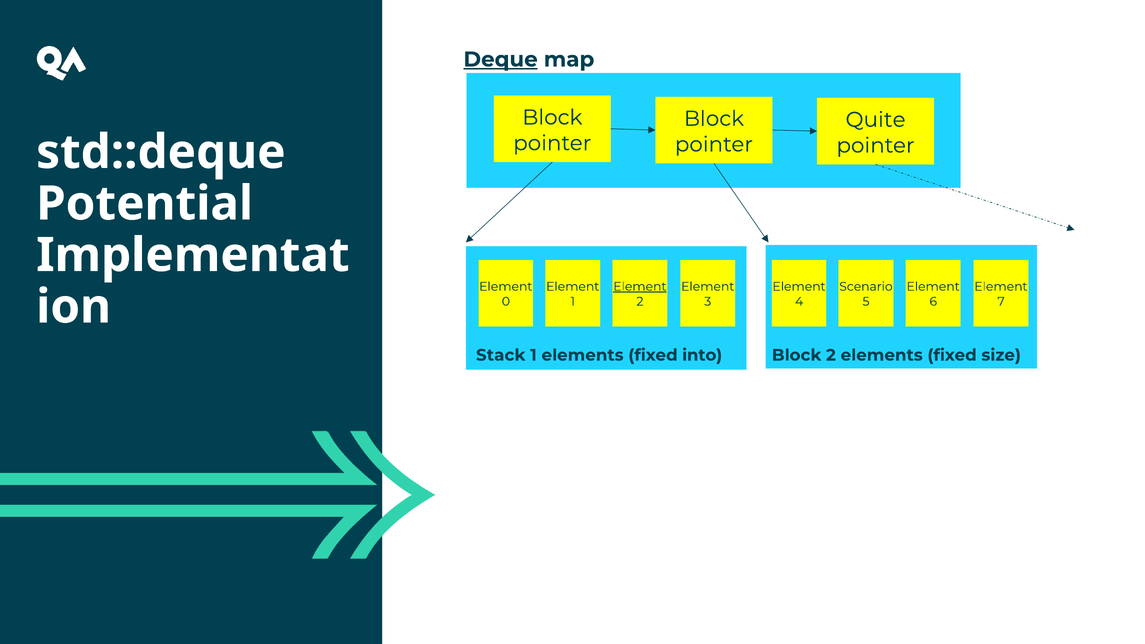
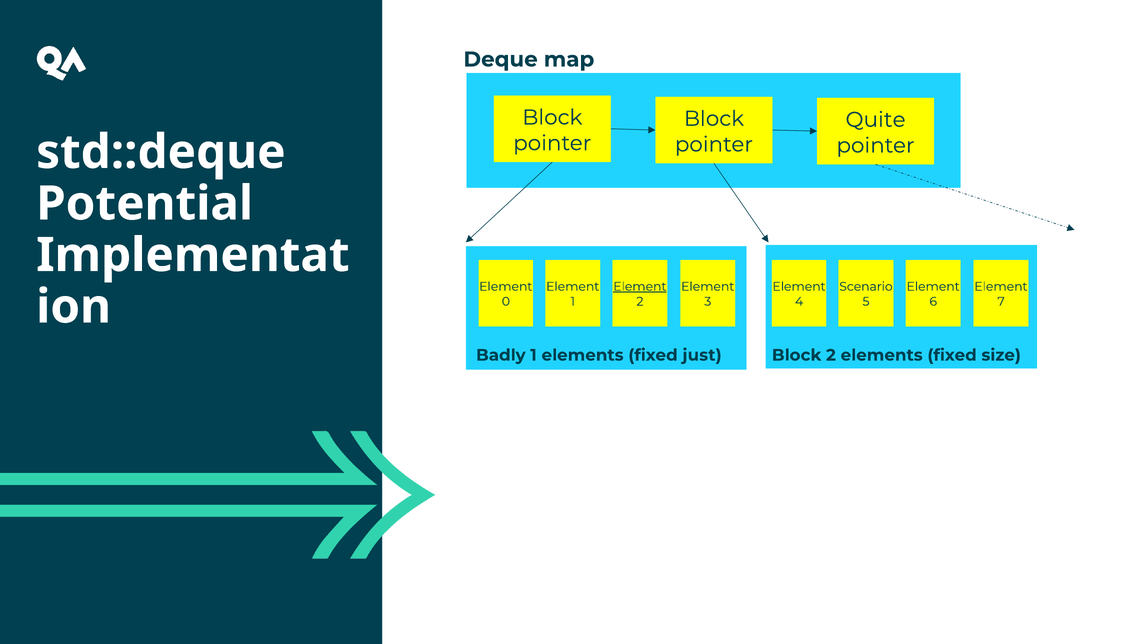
Deque underline: present -> none
Stack: Stack -> Badly
into: into -> just
